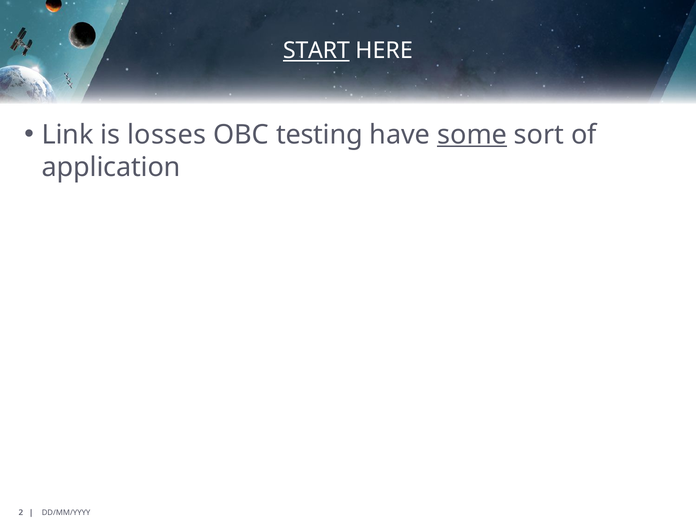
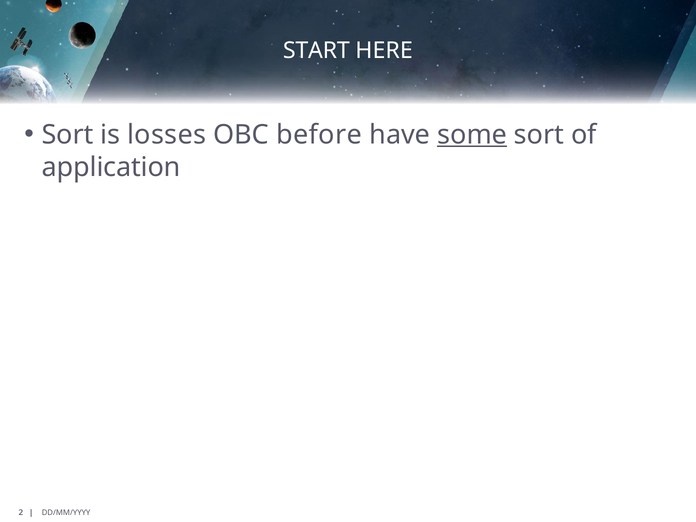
START underline: present -> none
Link at (68, 135): Link -> Sort
testing: testing -> before
